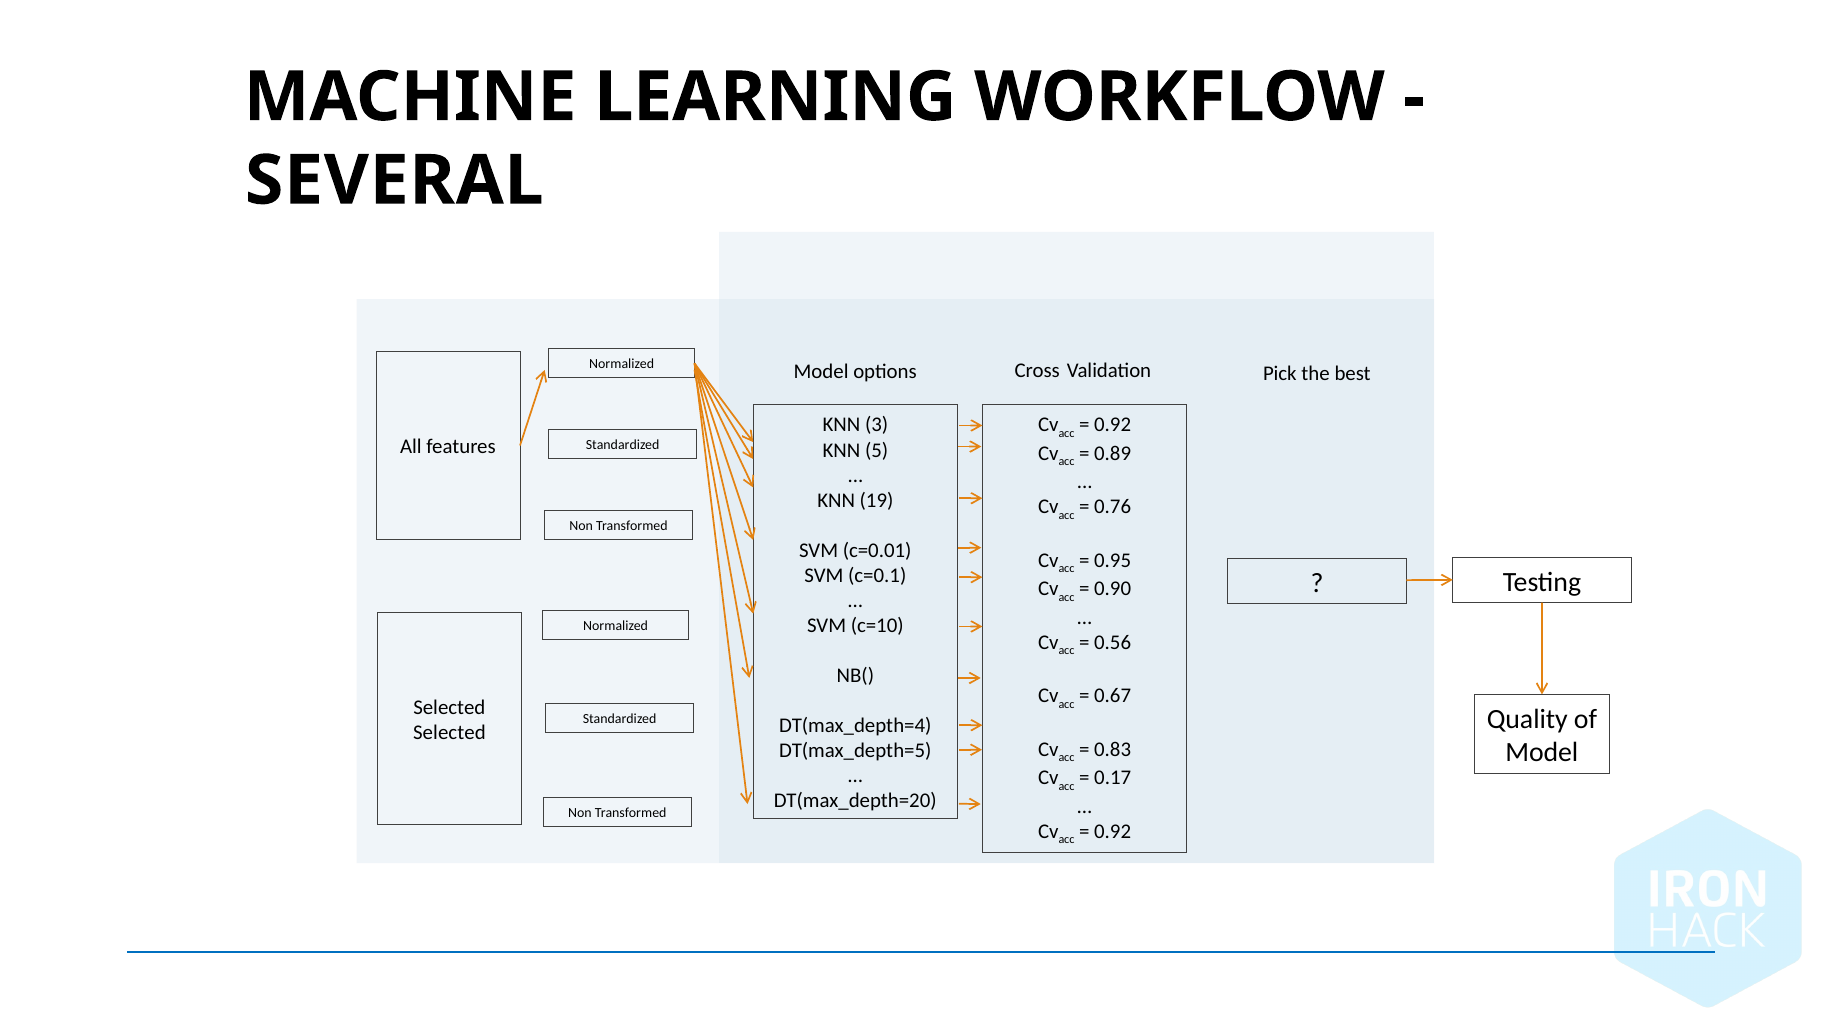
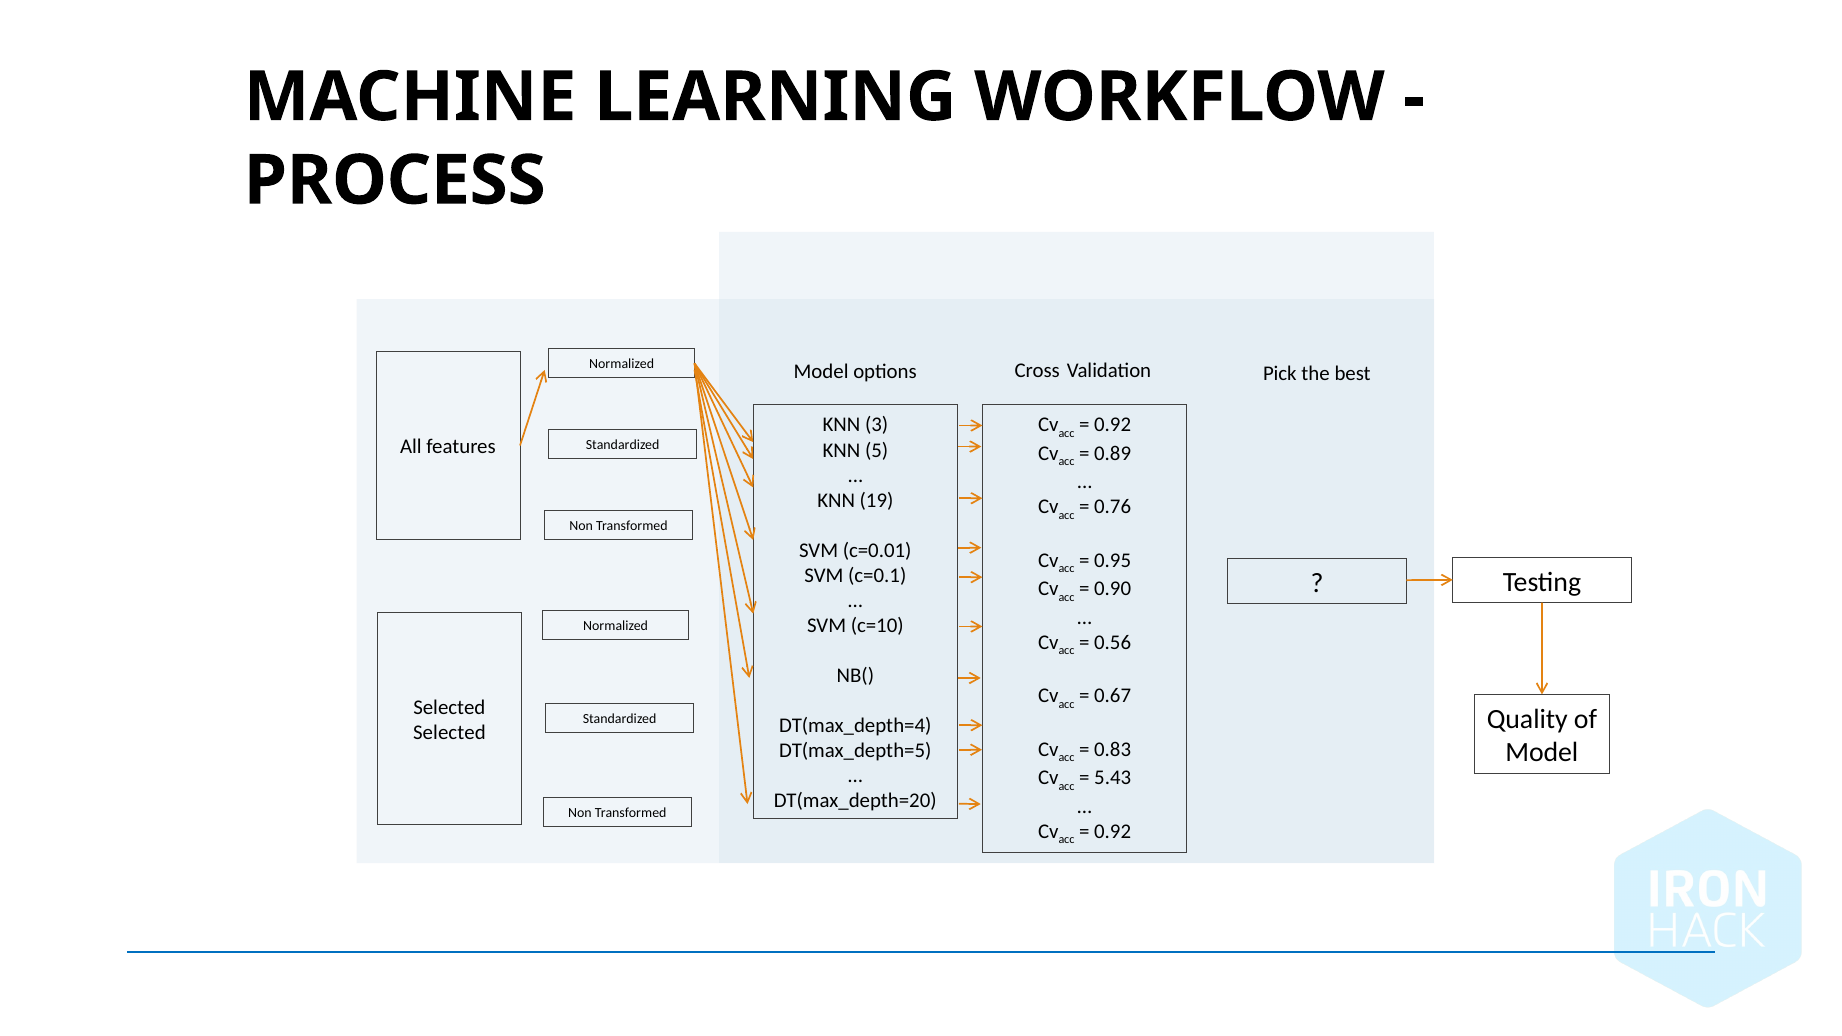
SEVERAL: SEVERAL -> PROCESS
0.17: 0.17 -> 5.43
